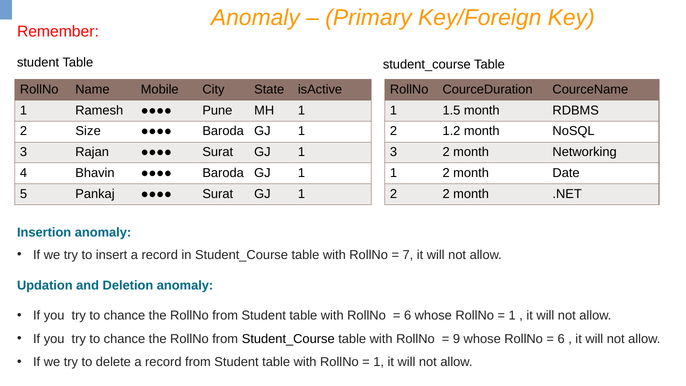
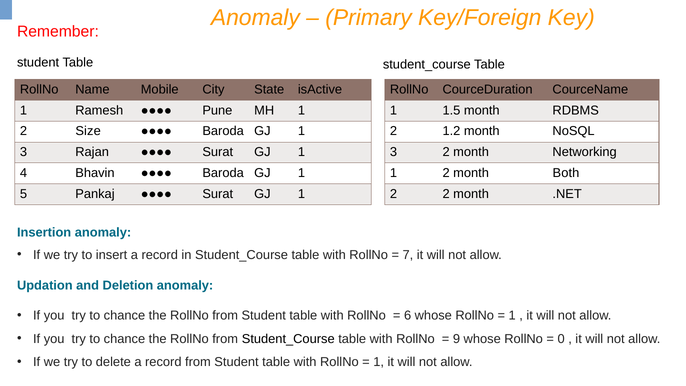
Date: Date -> Both
6 at (561, 339): 6 -> 0
